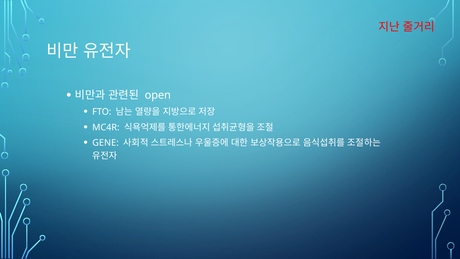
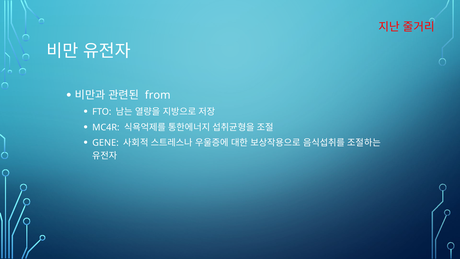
open: open -> from
